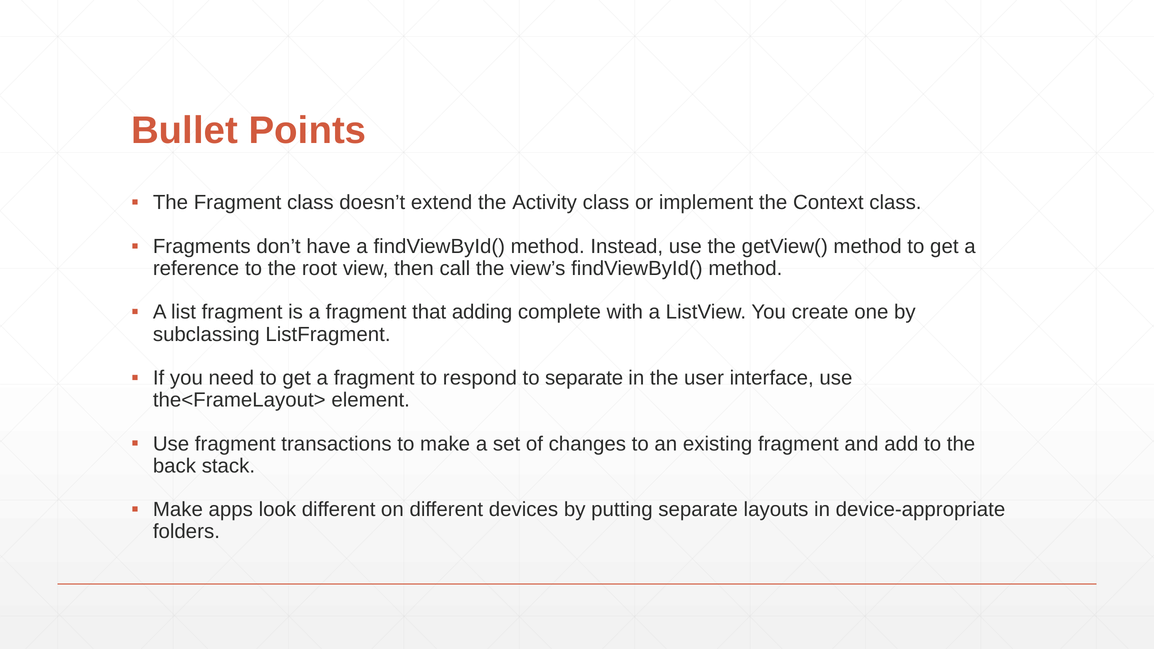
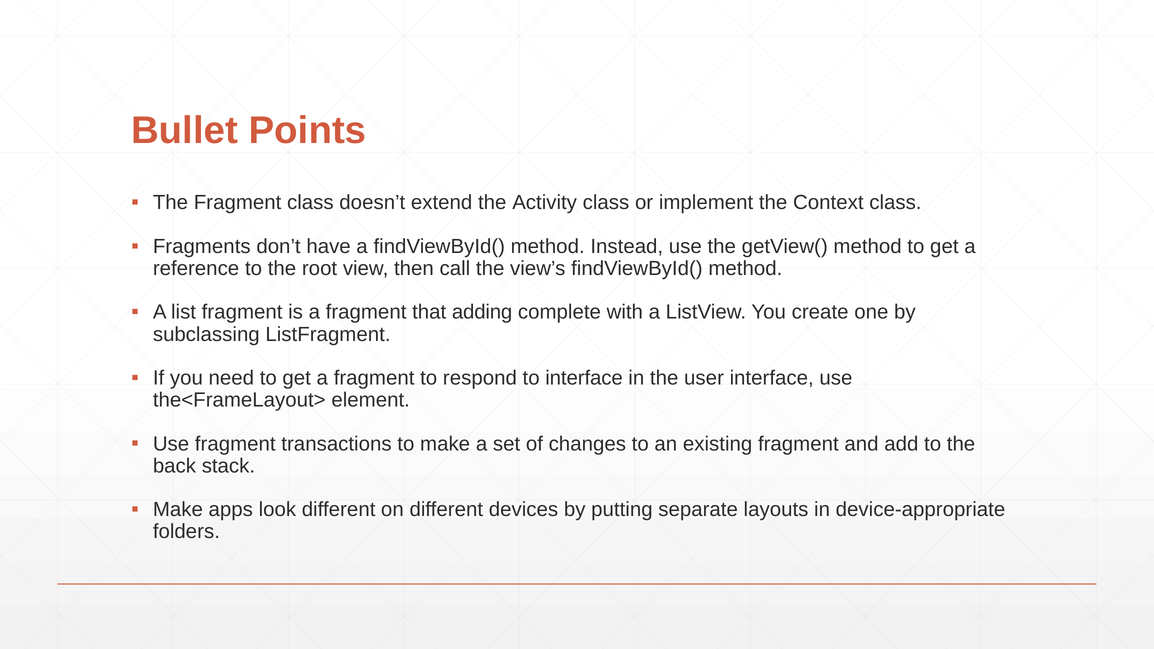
to separate: separate -> interface
